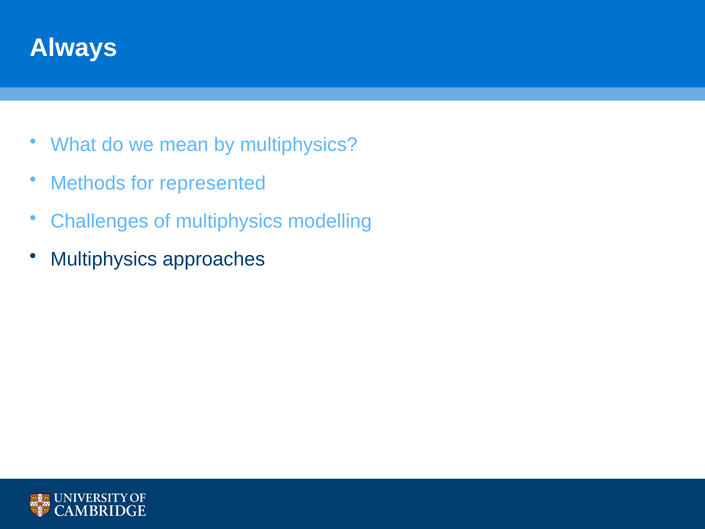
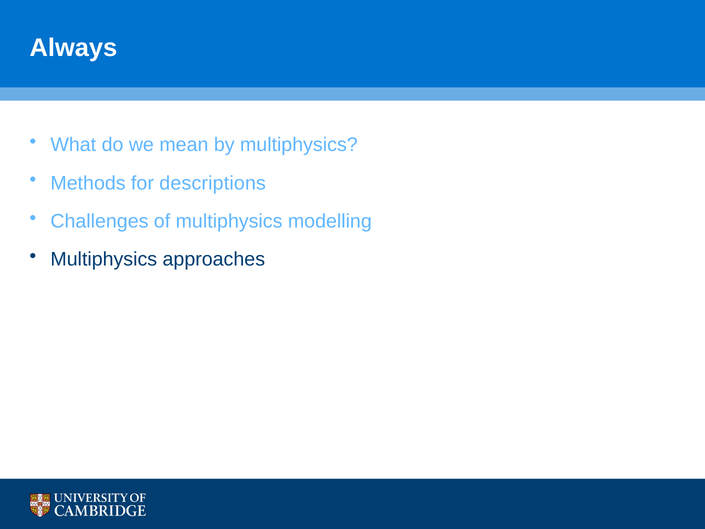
represented: represented -> descriptions
